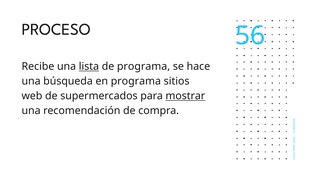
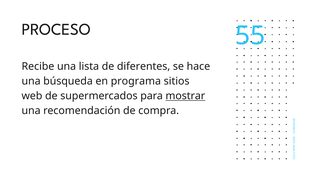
56: 56 -> 55
lista underline: present -> none
de programa: programa -> diferentes
